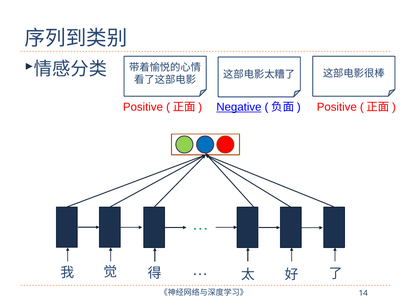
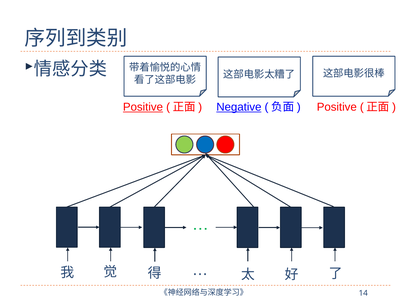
Positive at (143, 107) underline: none -> present
